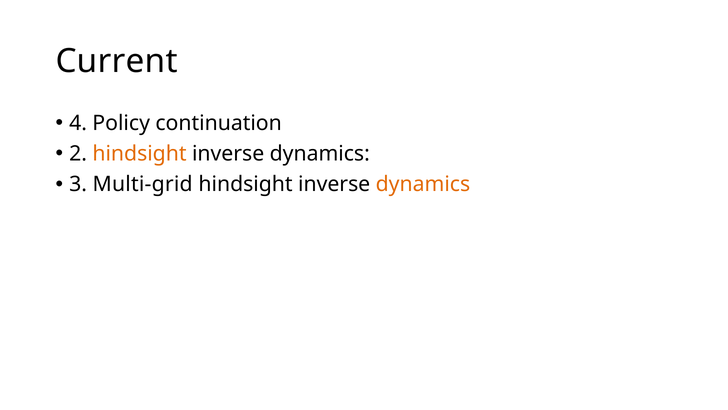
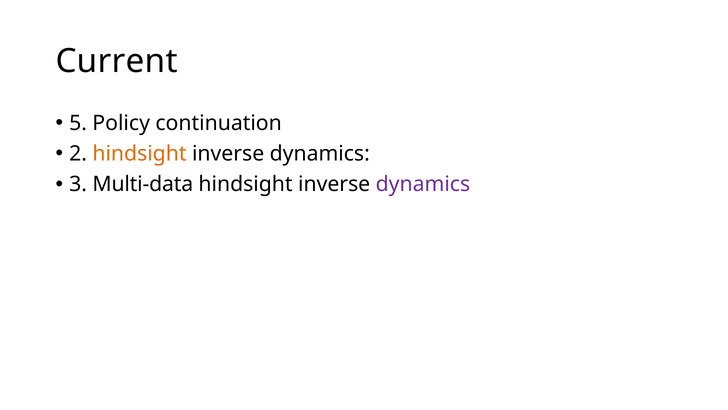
4: 4 -> 5
Multi-grid: Multi-grid -> Multi-data
dynamics at (423, 184) colour: orange -> purple
